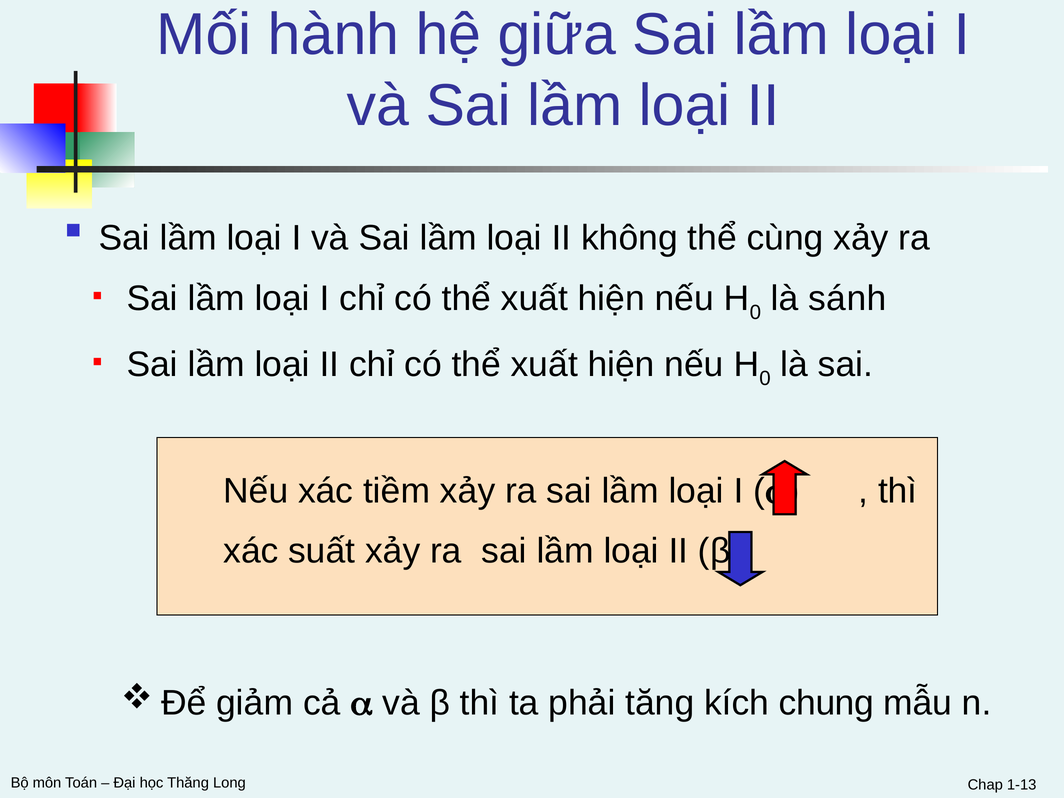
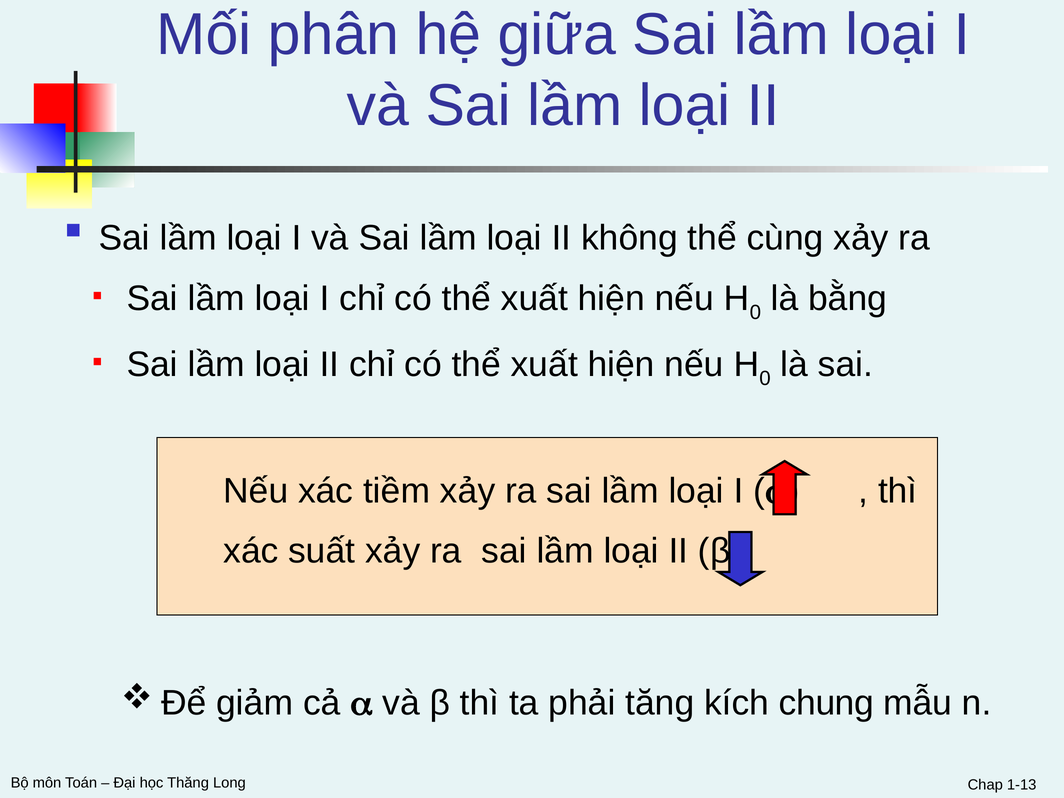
hành: hành -> phân
sánh: sánh -> bằng
